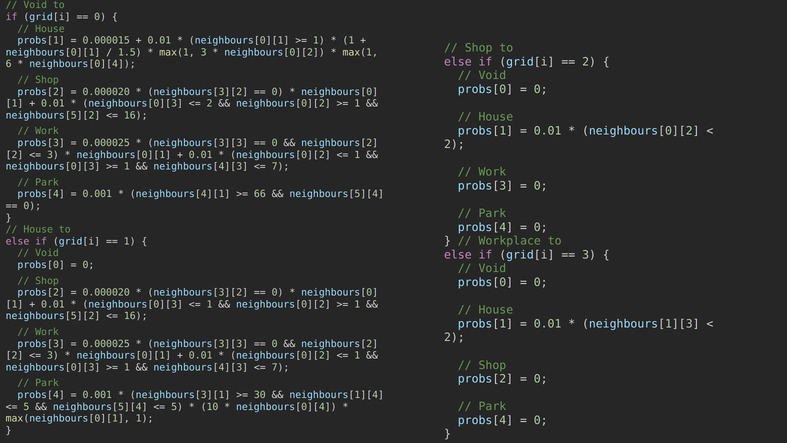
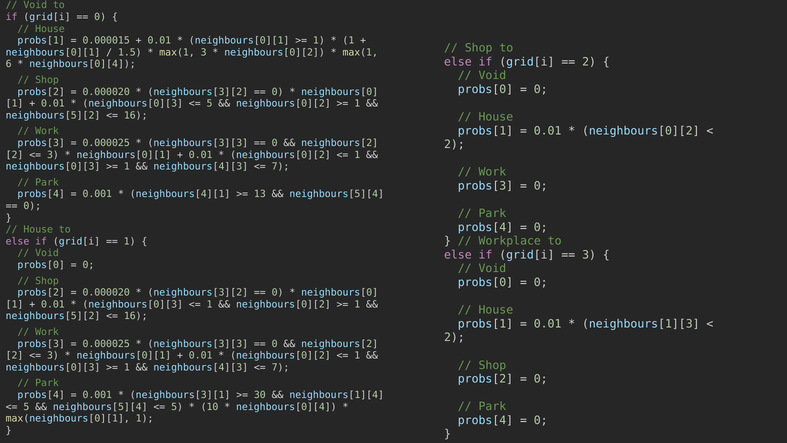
2 at (210, 104): 2 -> 5
66: 66 -> 13
